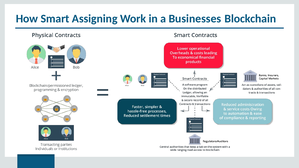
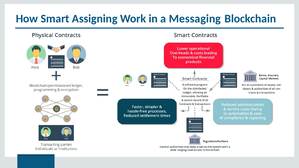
Businesses: Businesses -> Messaging
